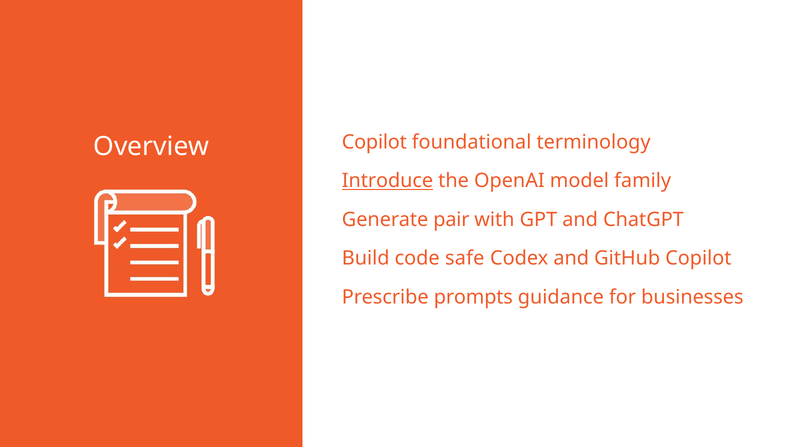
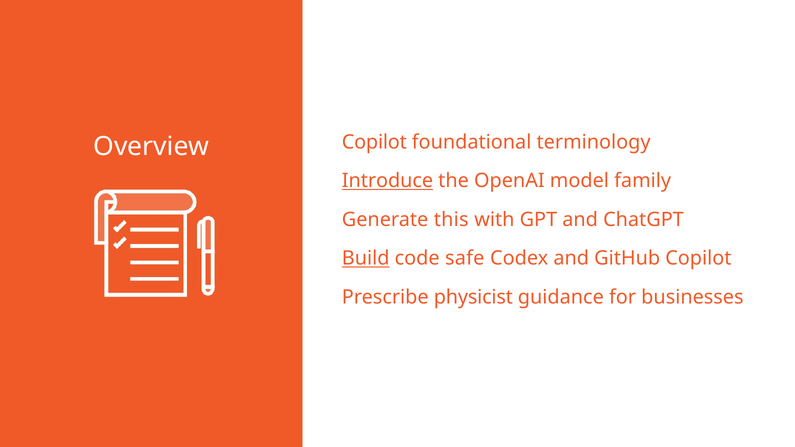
pair: pair -> this
Build underline: none -> present
prompts: prompts -> physicist
